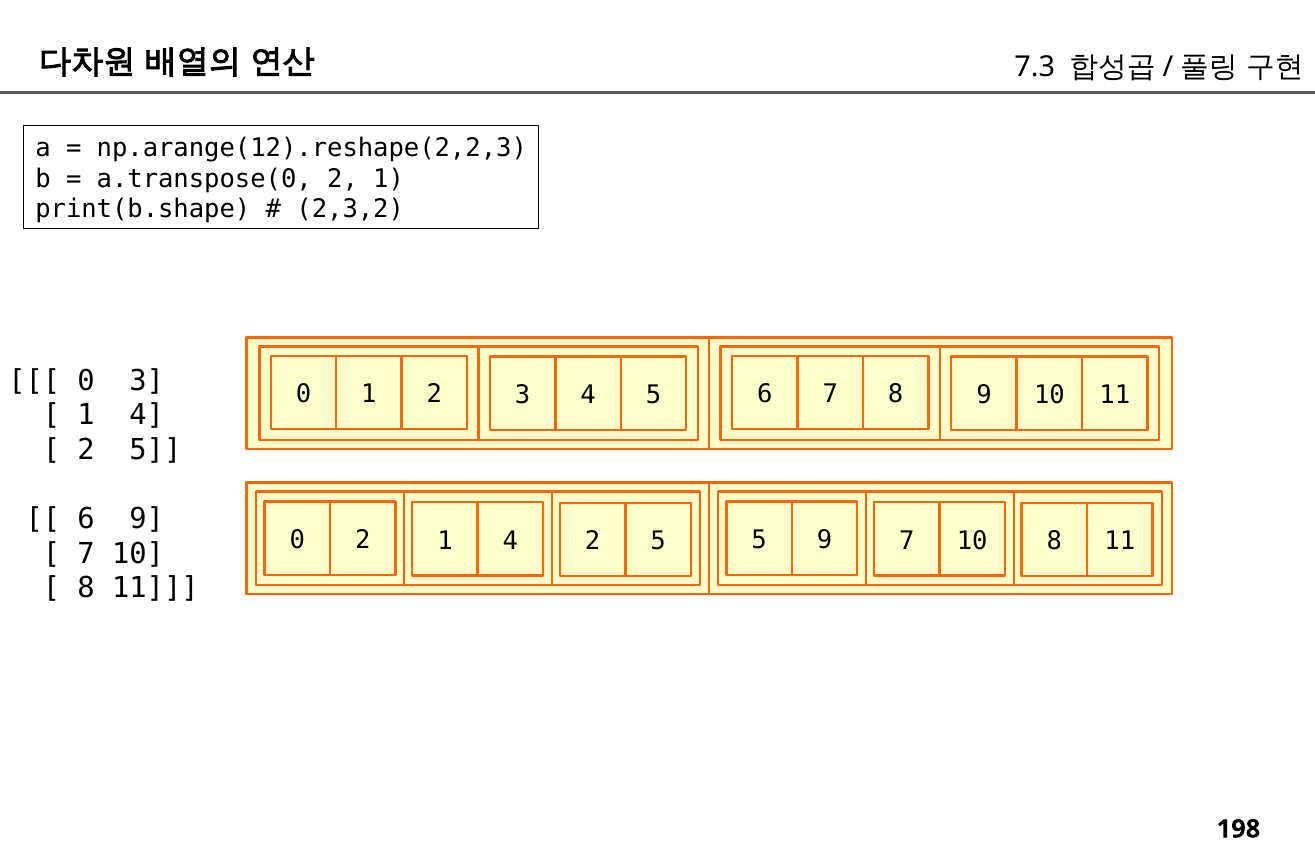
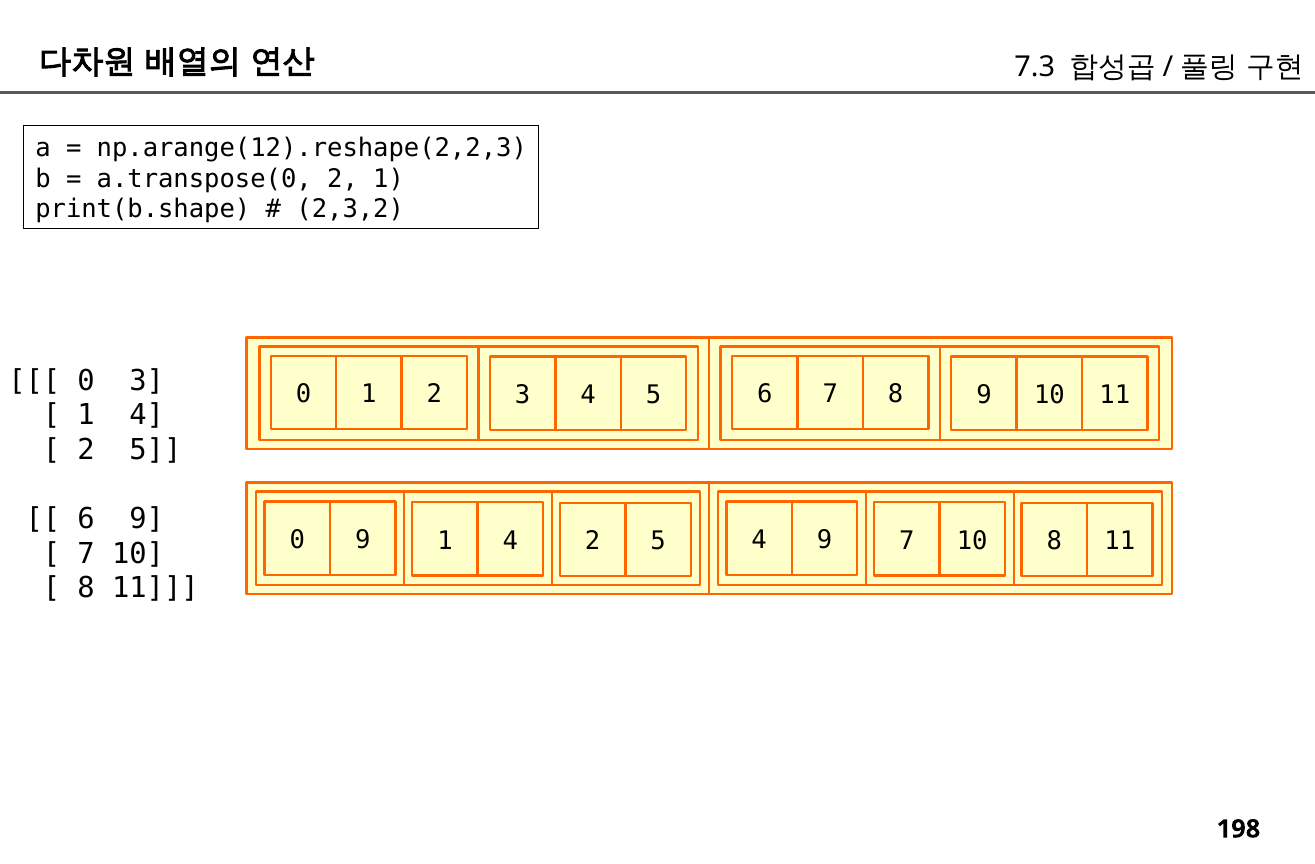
0 2: 2 -> 9
5 5: 5 -> 4
